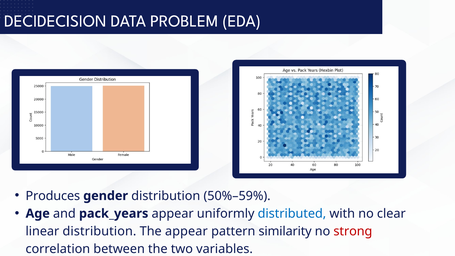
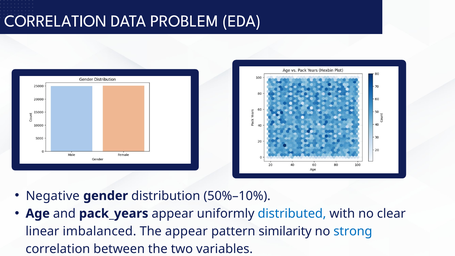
DECIDECISION at (55, 21): DECIDECISION -> CORRELATION
Produces: Produces -> Negative
50%–59%: 50%–59% -> 50%–10%
linear distribution: distribution -> imbalanced
strong colour: red -> blue
